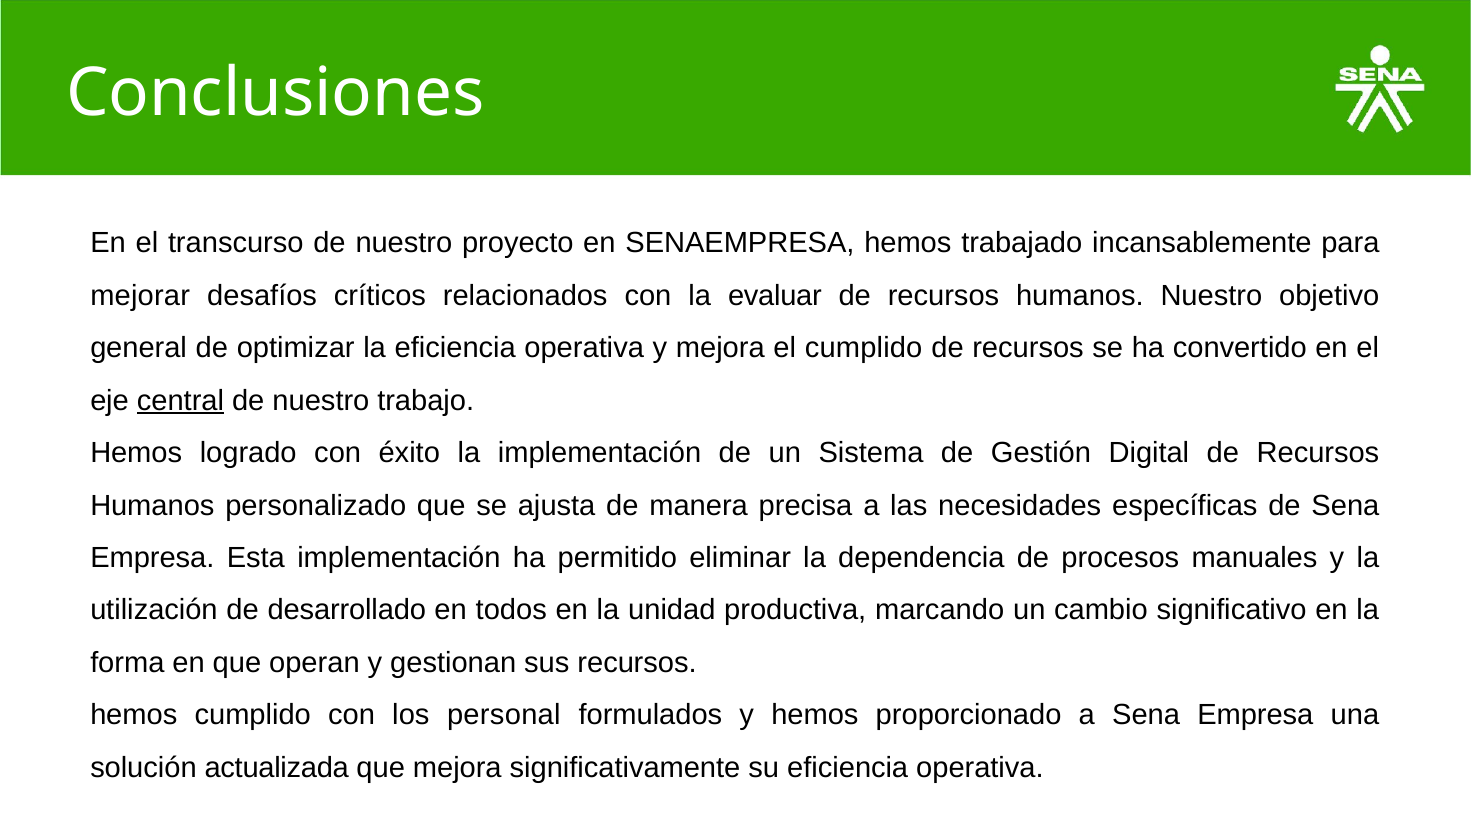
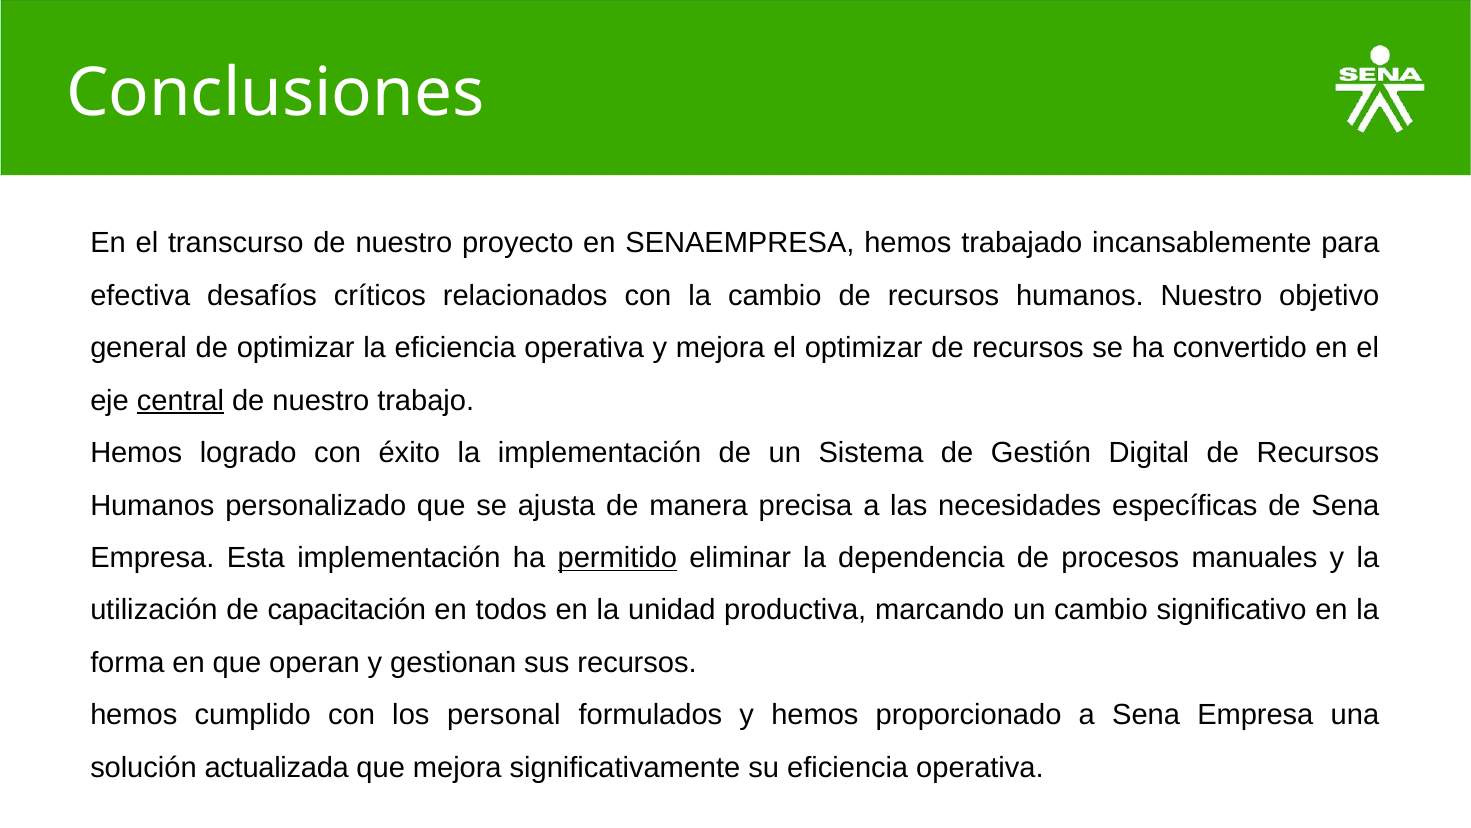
mejorar: mejorar -> efectiva
la evaluar: evaluar -> cambio
el cumplido: cumplido -> optimizar
permitido underline: none -> present
desarrollado: desarrollado -> capacitación
